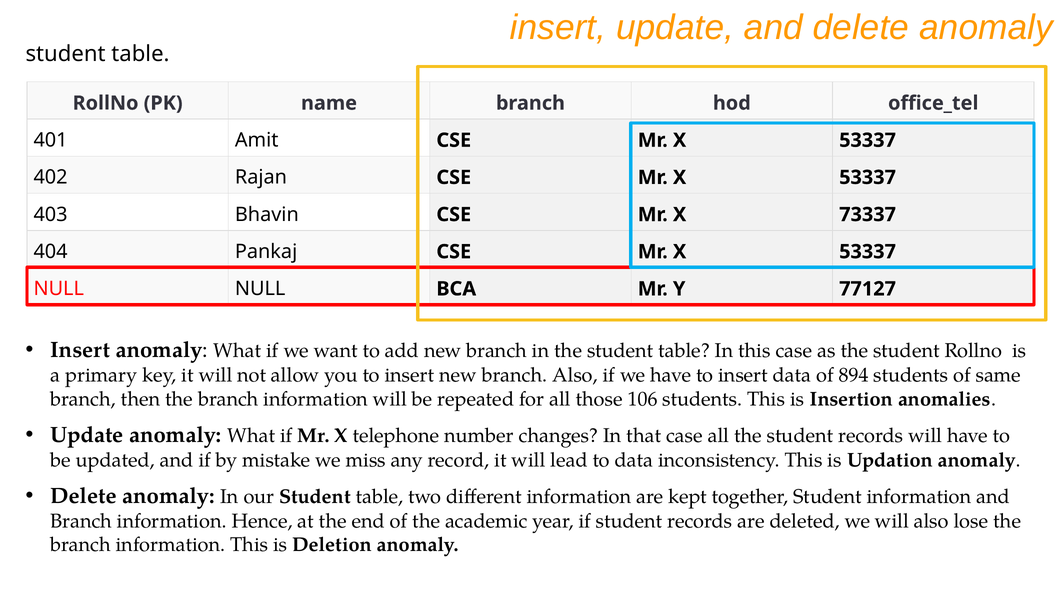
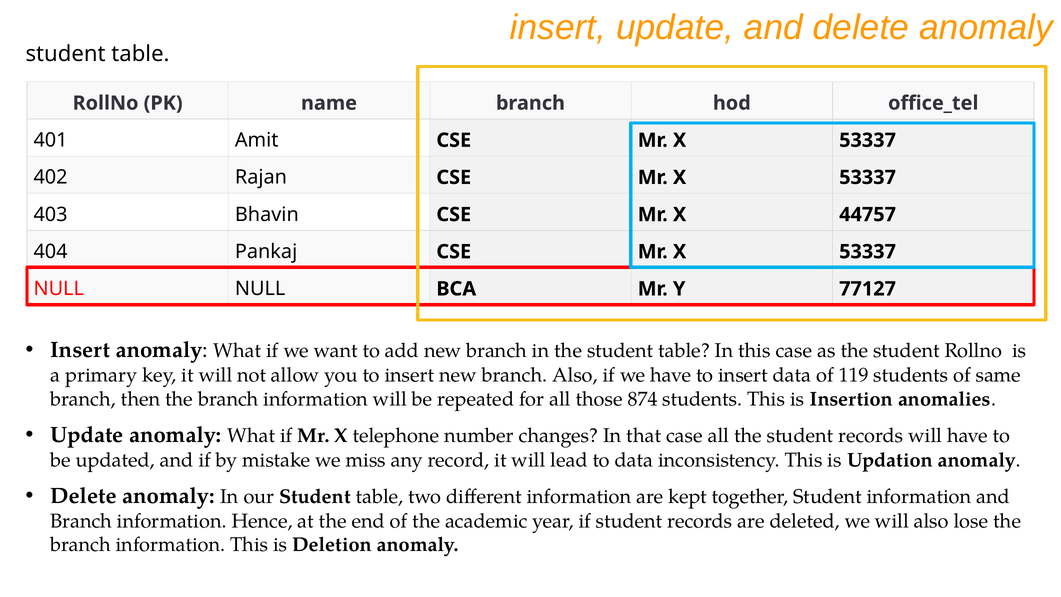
73337: 73337 -> 44757
894: 894 -> 119
106: 106 -> 874
